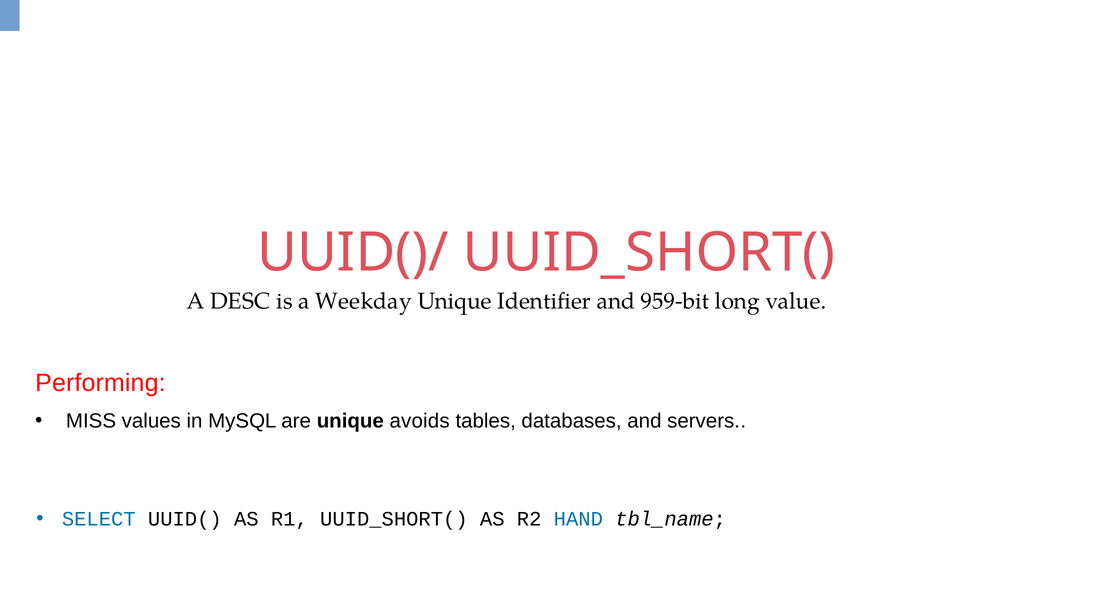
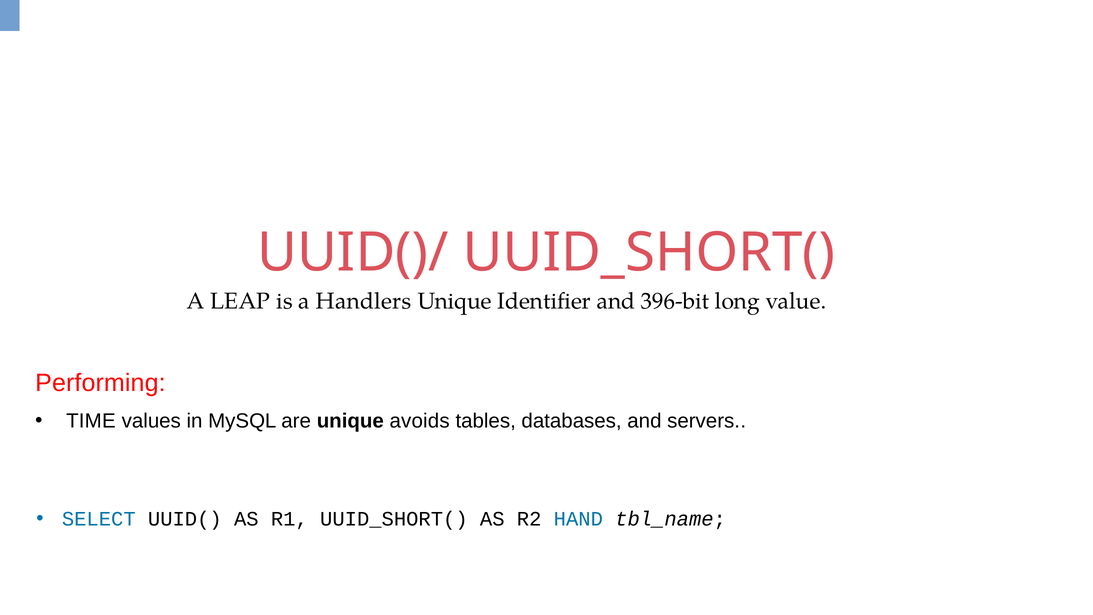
DESC: DESC -> LEAP
Weekday: Weekday -> Handlers
959-bit: 959-bit -> 396-bit
MISS: MISS -> TIME
